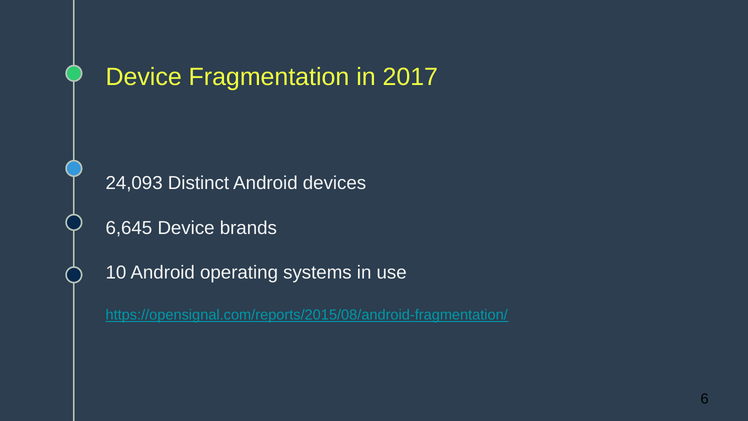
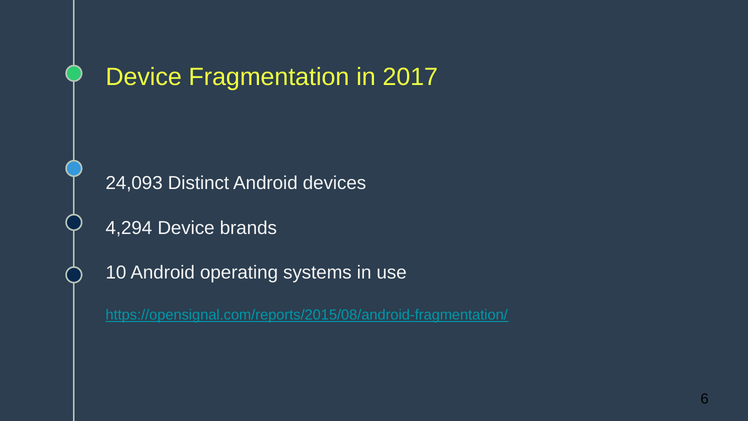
6,645: 6,645 -> 4,294
